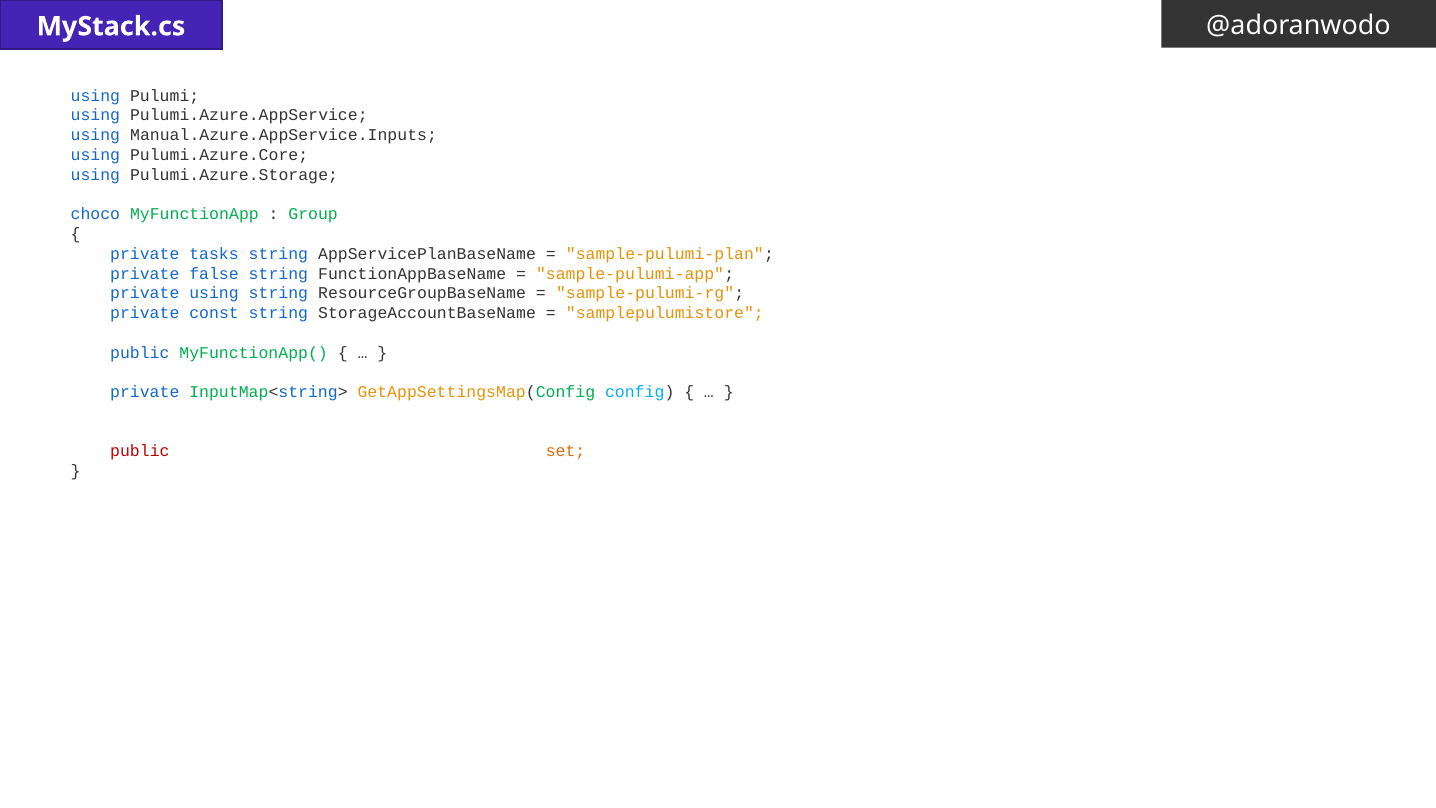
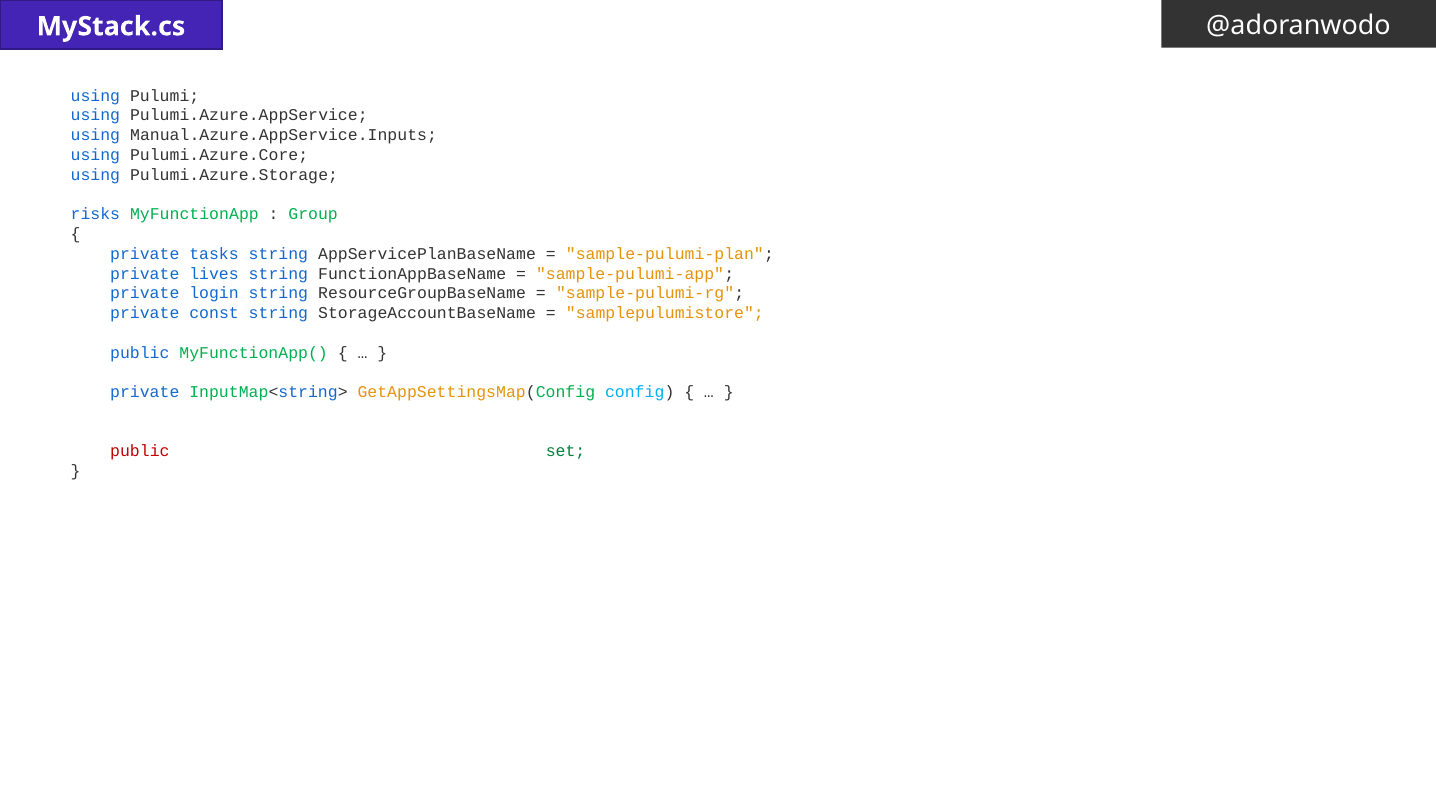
choco: choco -> risks
false: false -> lives
private using: using -> login
set colour: orange -> green
